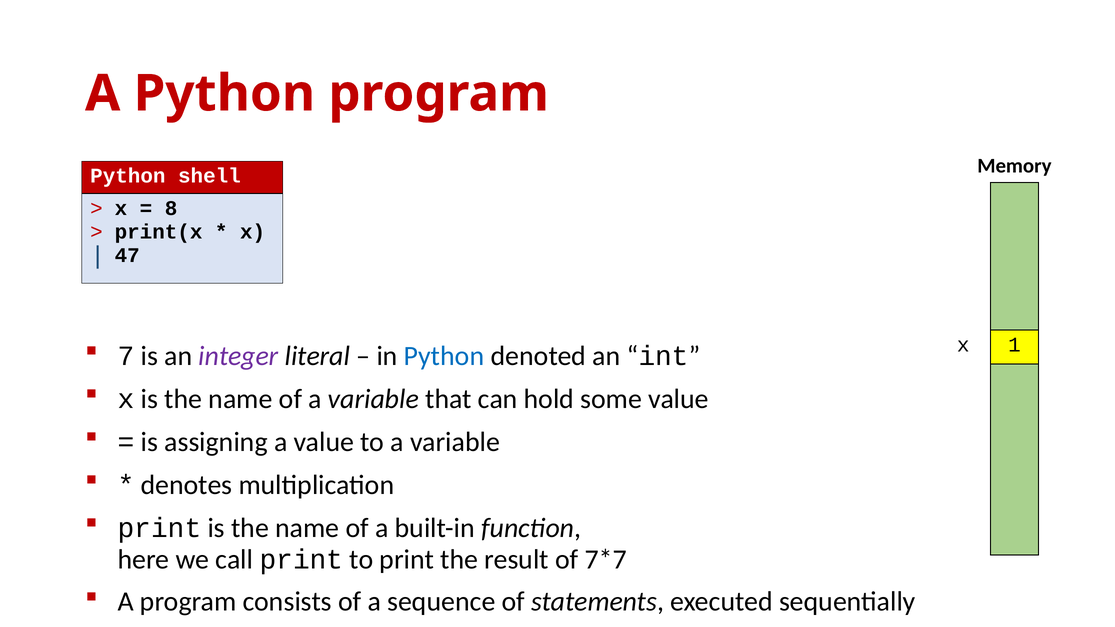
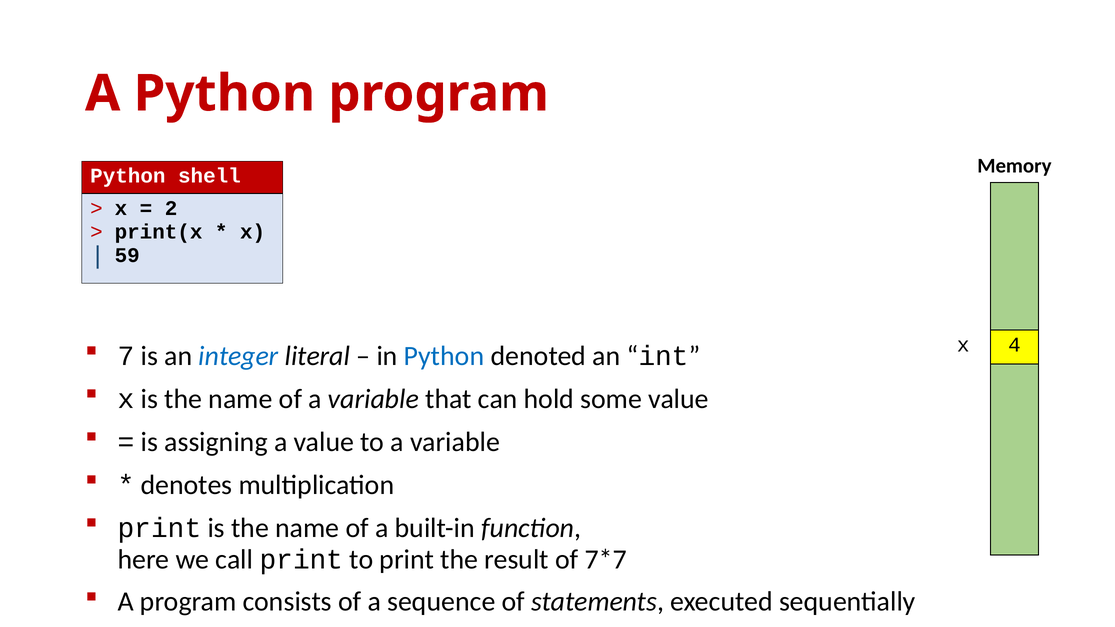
8: 8 -> 2
47: 47 -> 59
1: 1 -> 4
integer colour: purple -> blue
